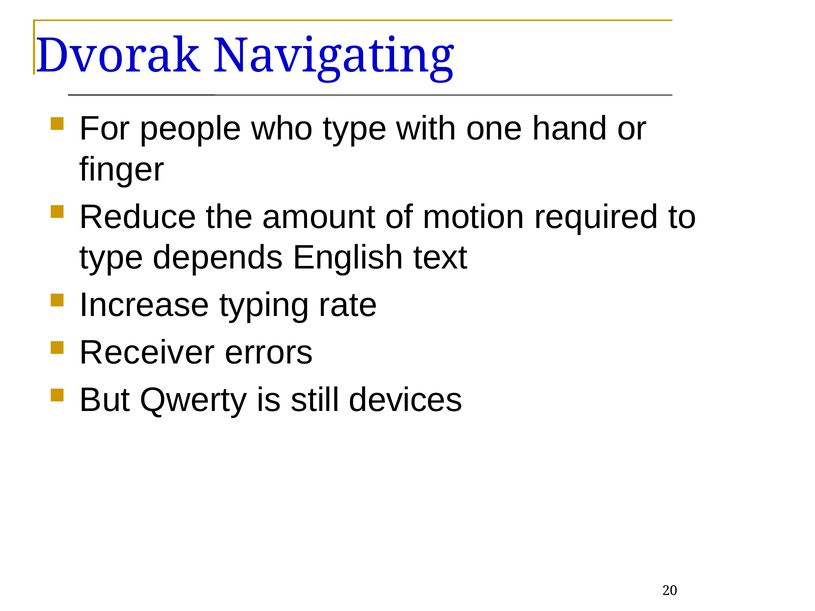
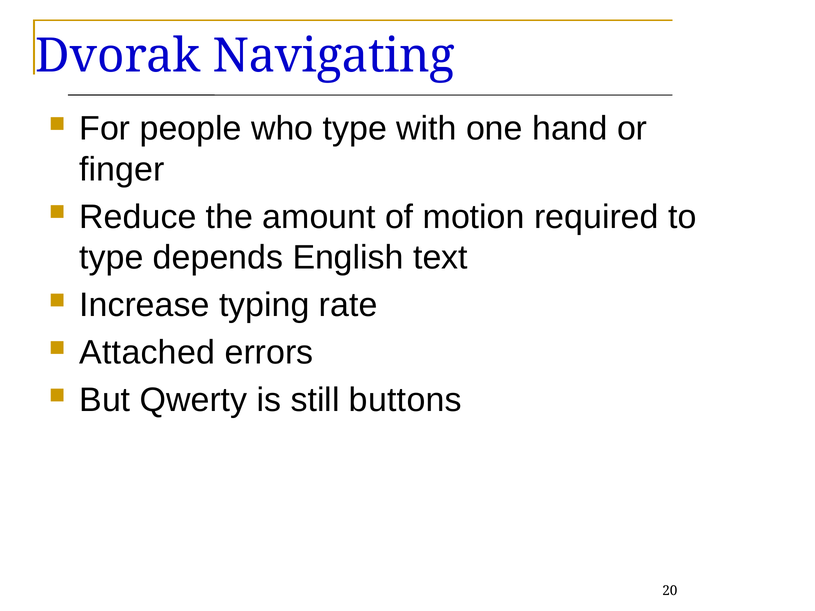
Receiver: Receiver -> Attached
devices: devices -> buttons
